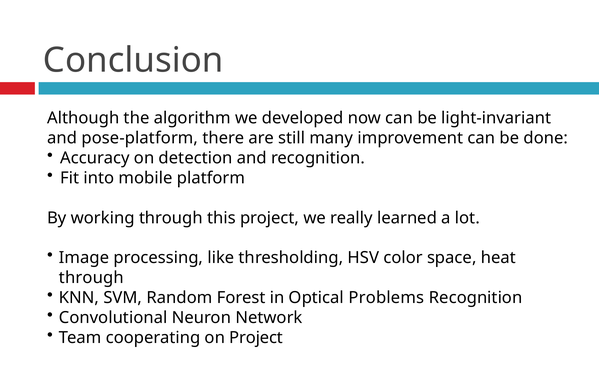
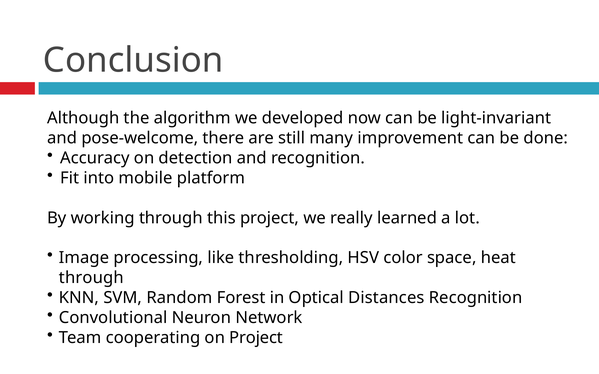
pose-platform: pose-platform -> pose-welcome
Problems: Problems -> Distances
